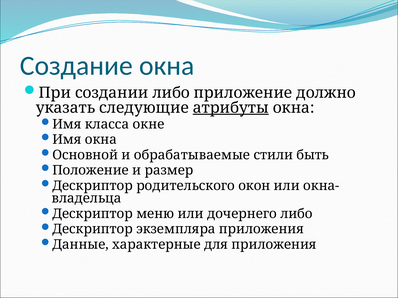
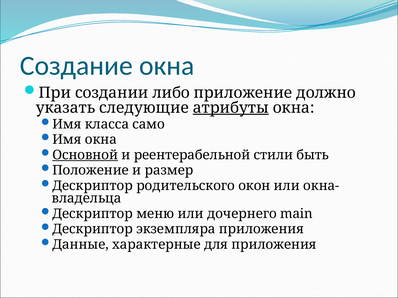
окне: окне -> само
Основной underline: none -> present
обрабатываемые: обрабатываемые -> реентерабельной
дочернего либо: либо -> main
